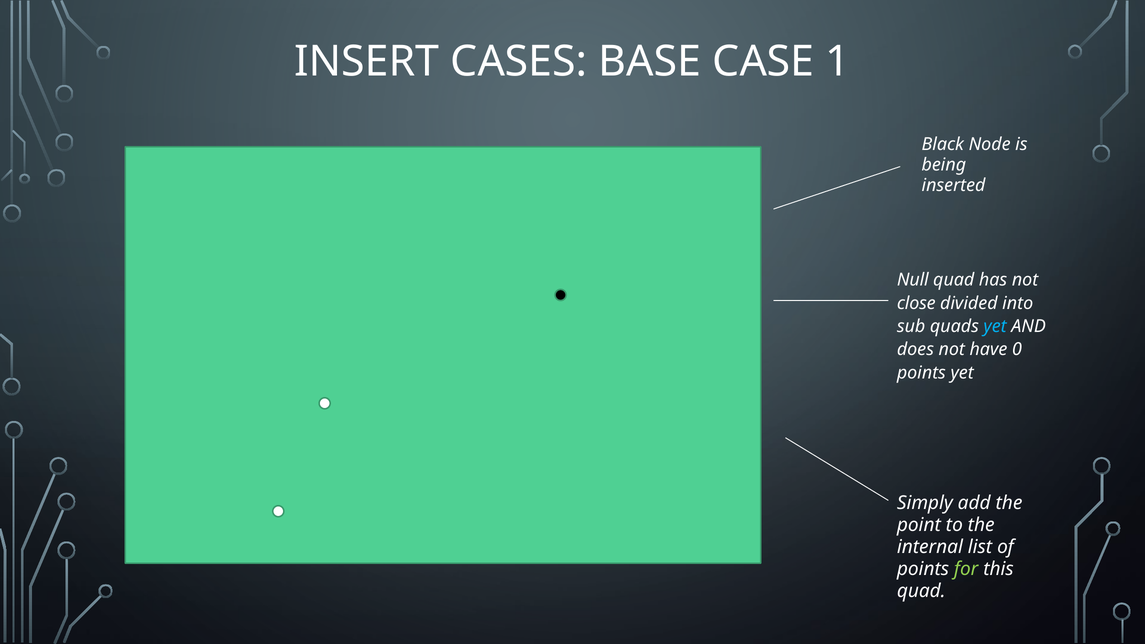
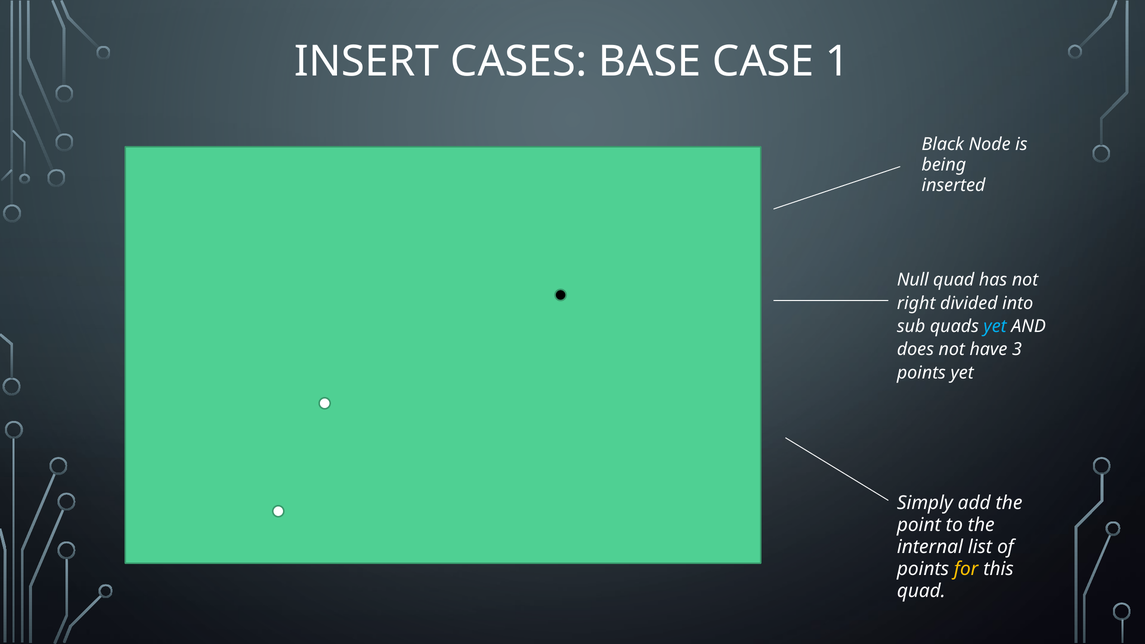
close: close -> right
0: 0 -> 3
for colour: light green -> yellow
